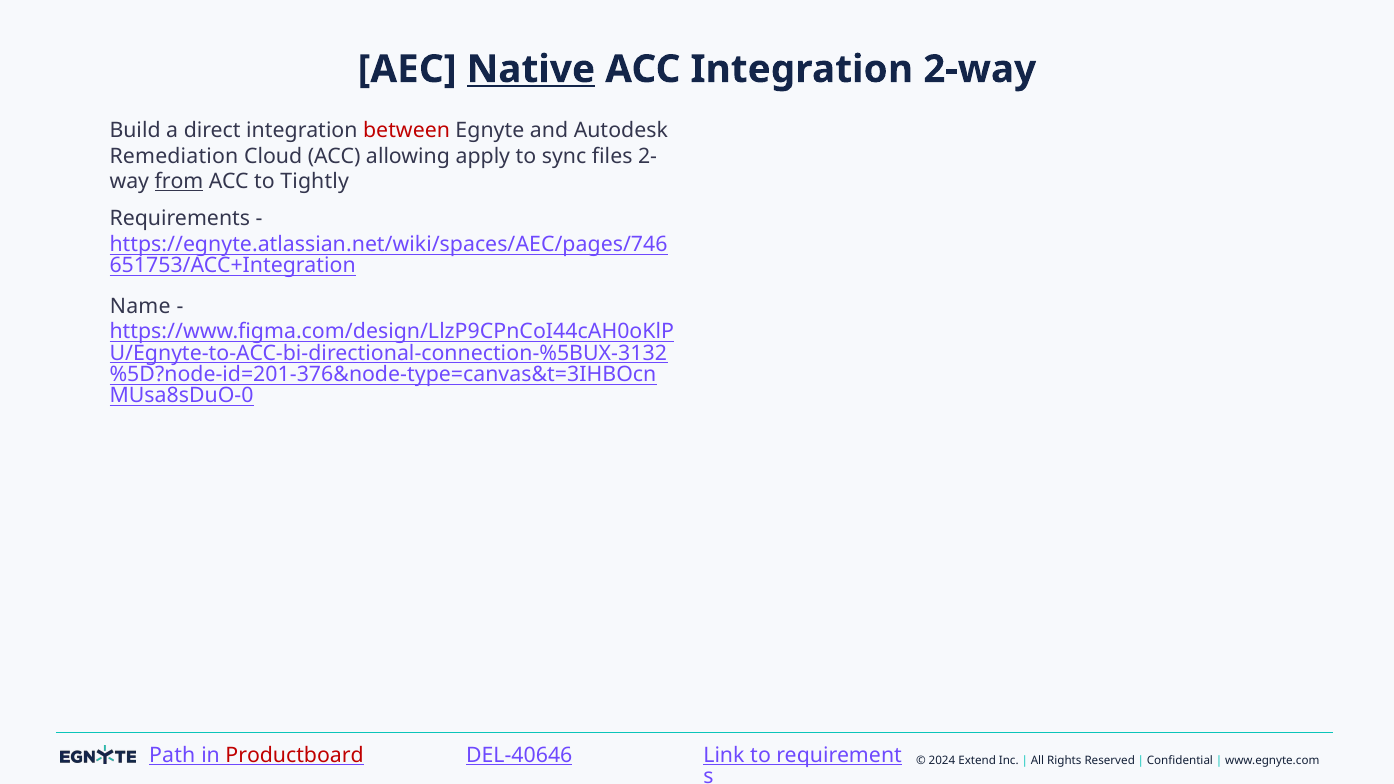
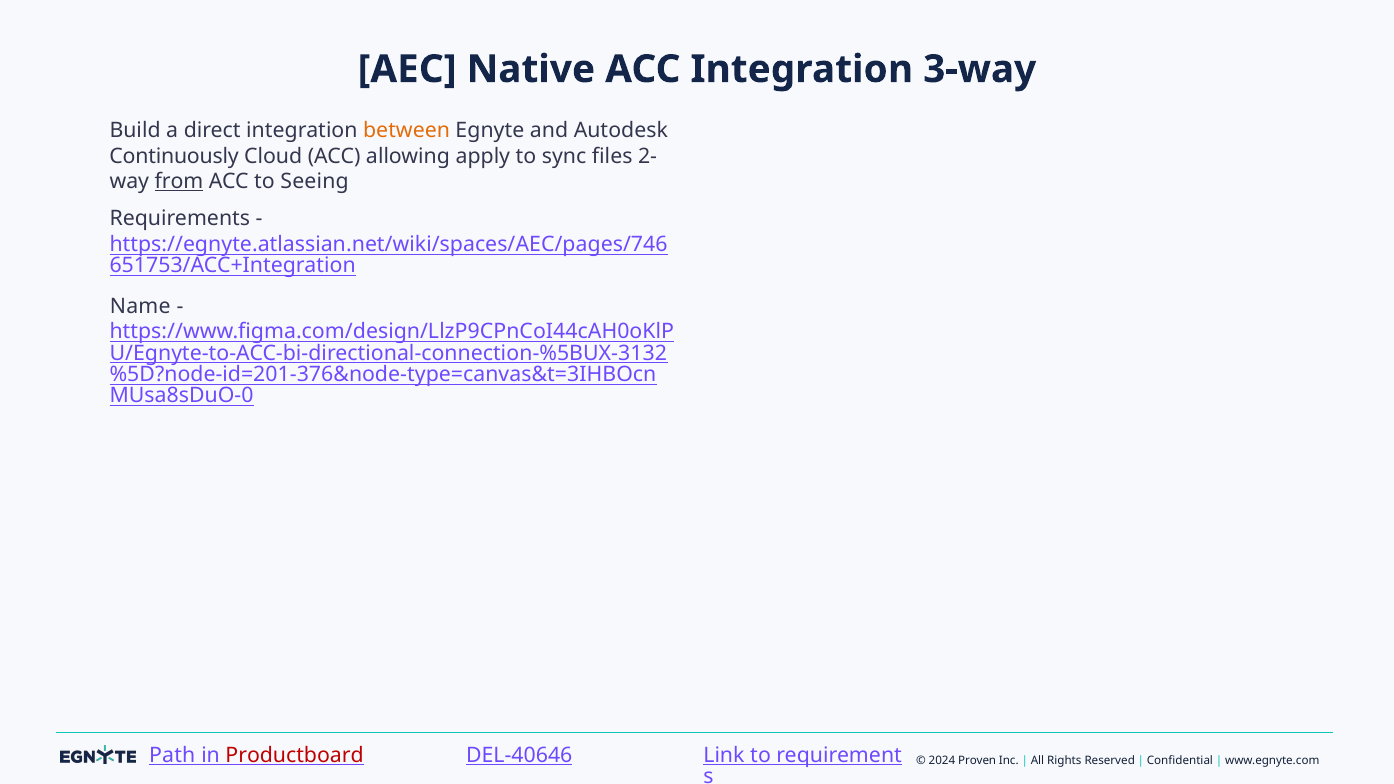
Native underline: present -> none
2-way: 2-way -> 3-way
between colour: red -> orange
Remediation: Remediation -> Continuously
Tightly: Tightly -> Seeing
Extend: Extend -> Proven
